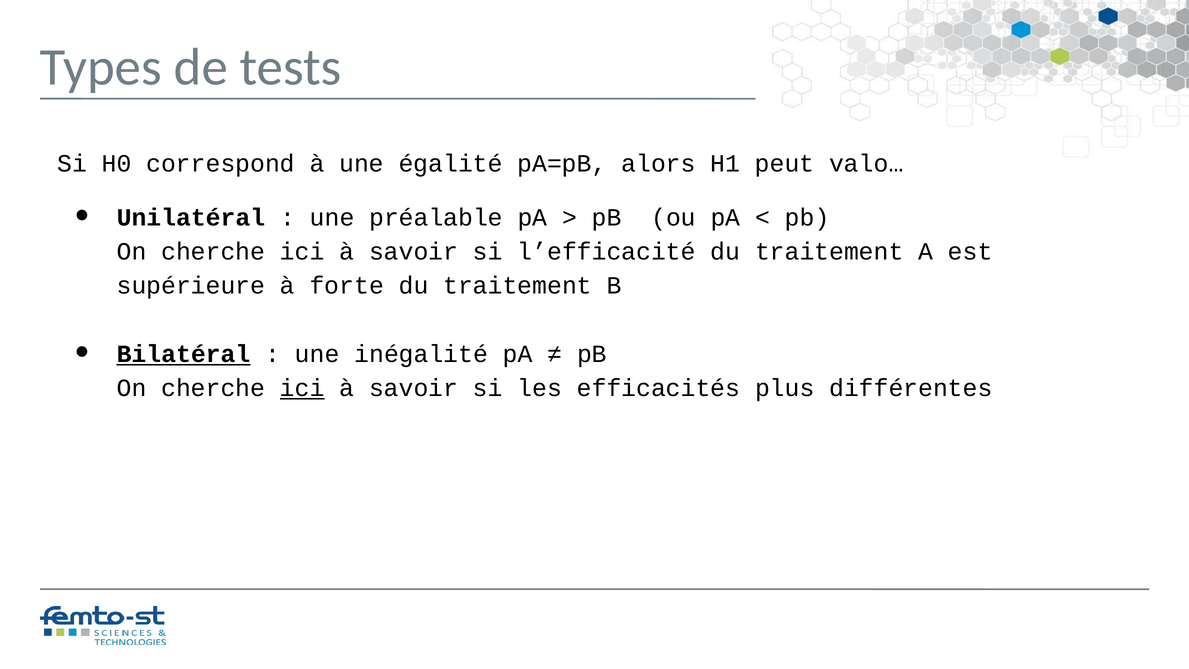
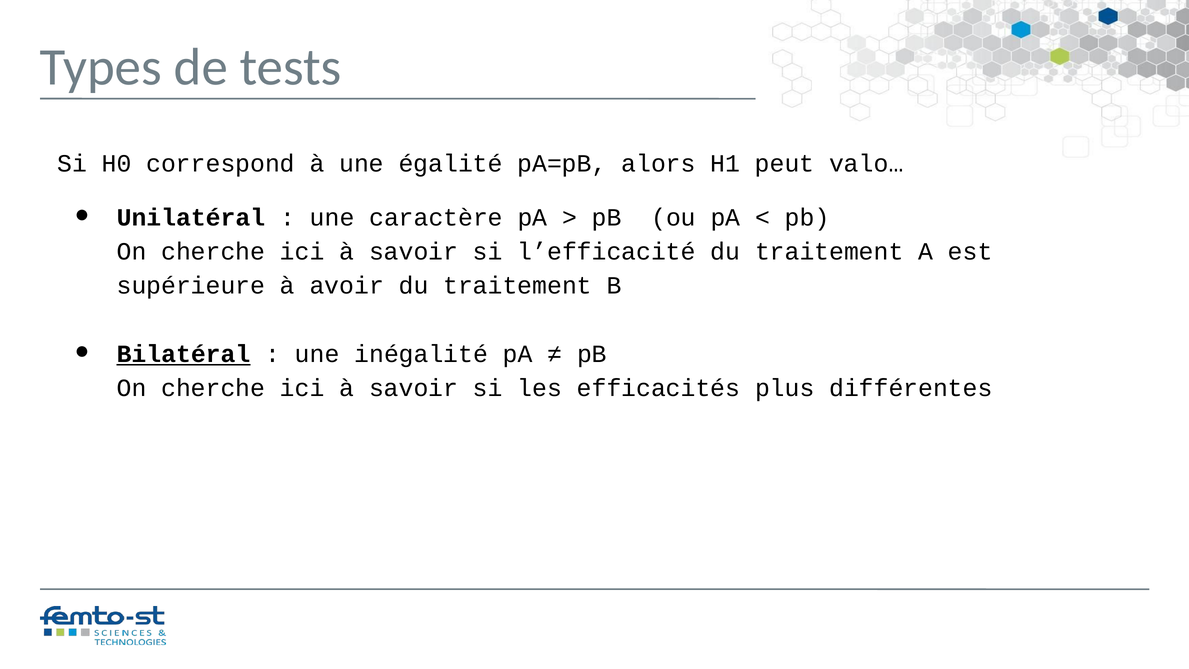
préalable: préalable -> caractère
forte: forte -> avoir
ici at (302, 388) underline: present -> none
